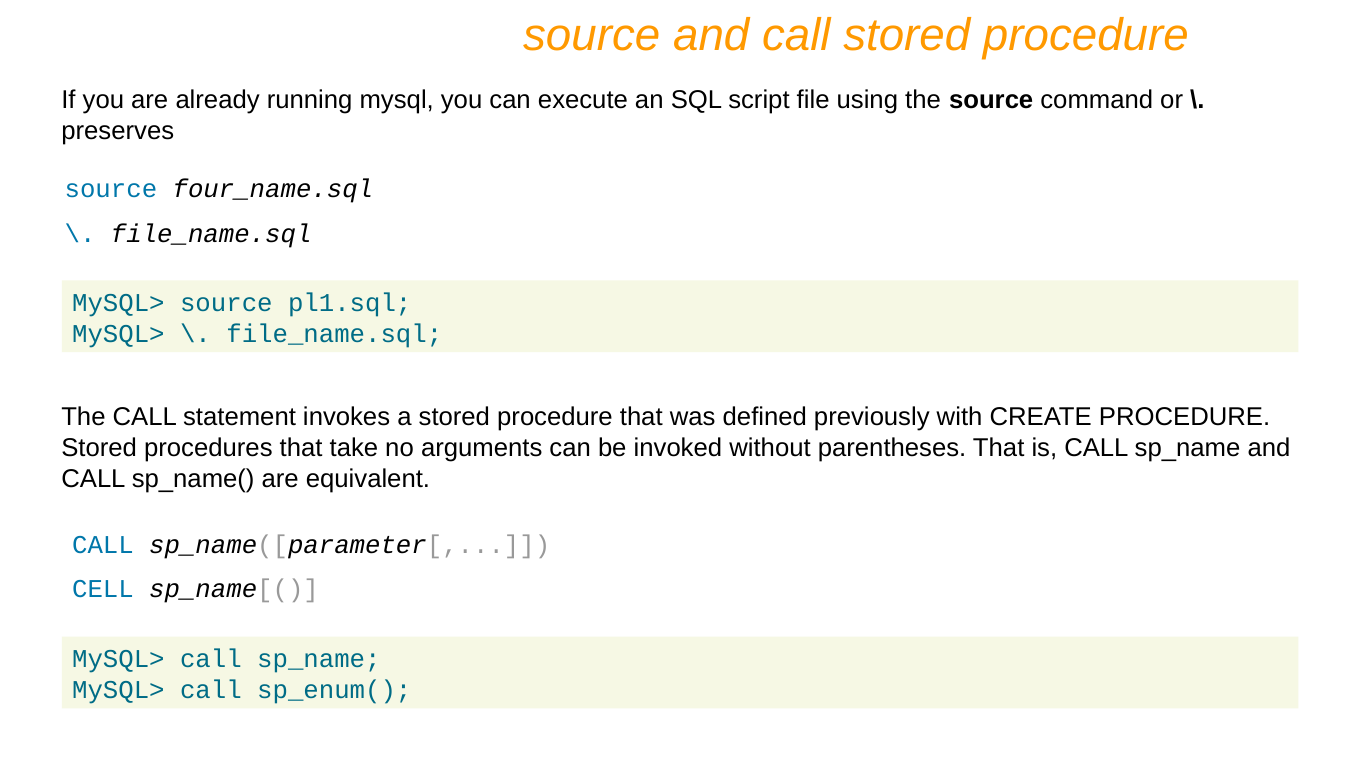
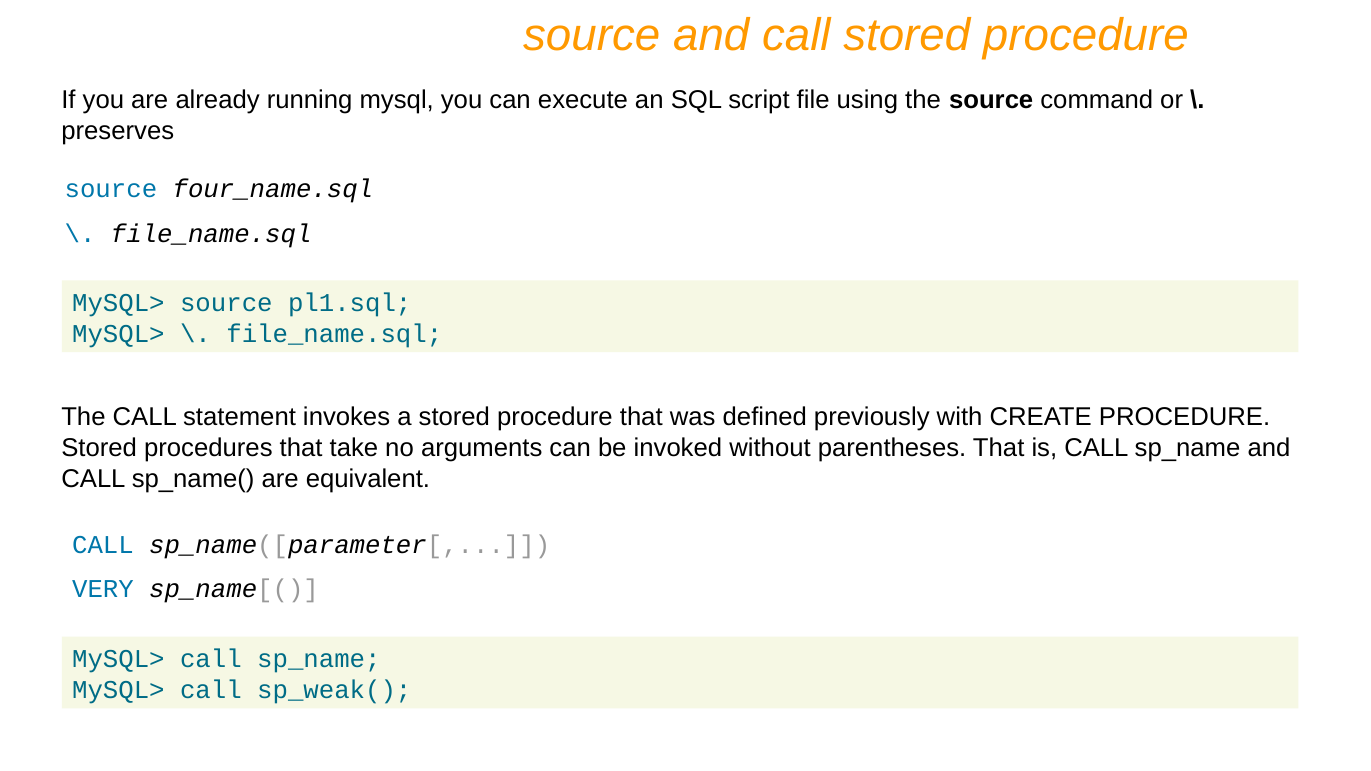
CELL: CELL -> VERY
sp_enum(: sp_enum( -> sp_weak(
